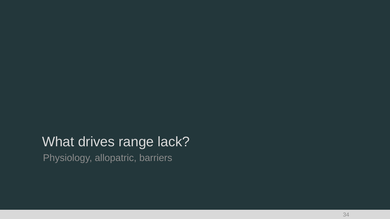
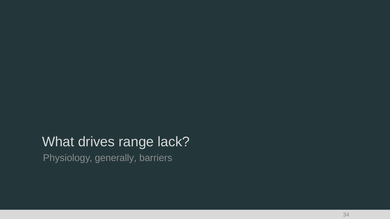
allopatric: allopatric -> generally
